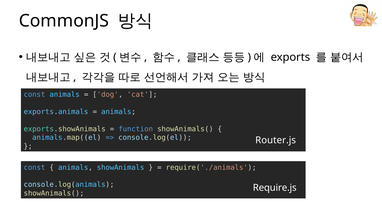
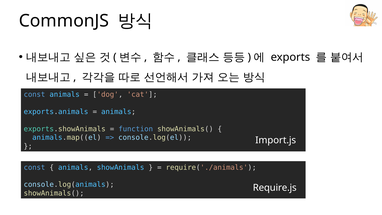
Router.js: Router.js -> Import.js
